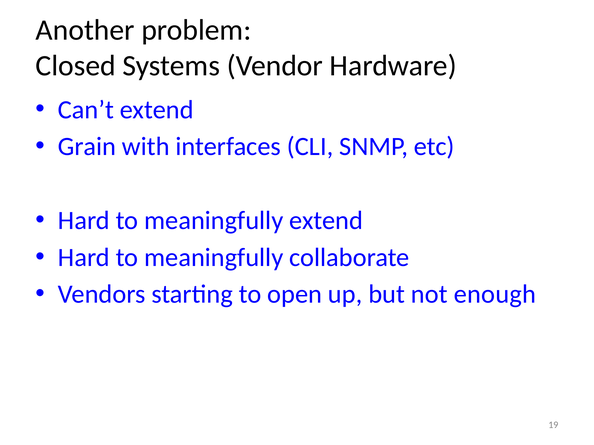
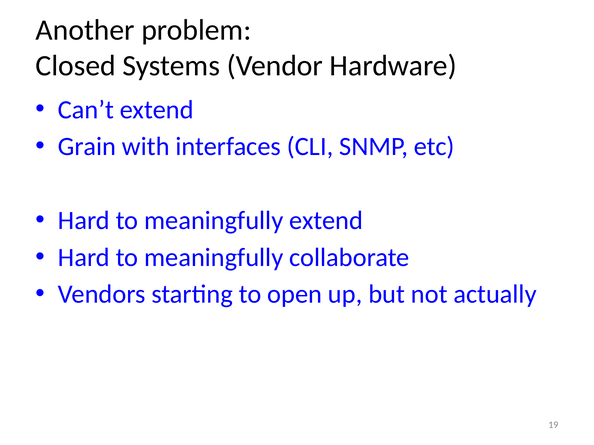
enough: enough -> actually
